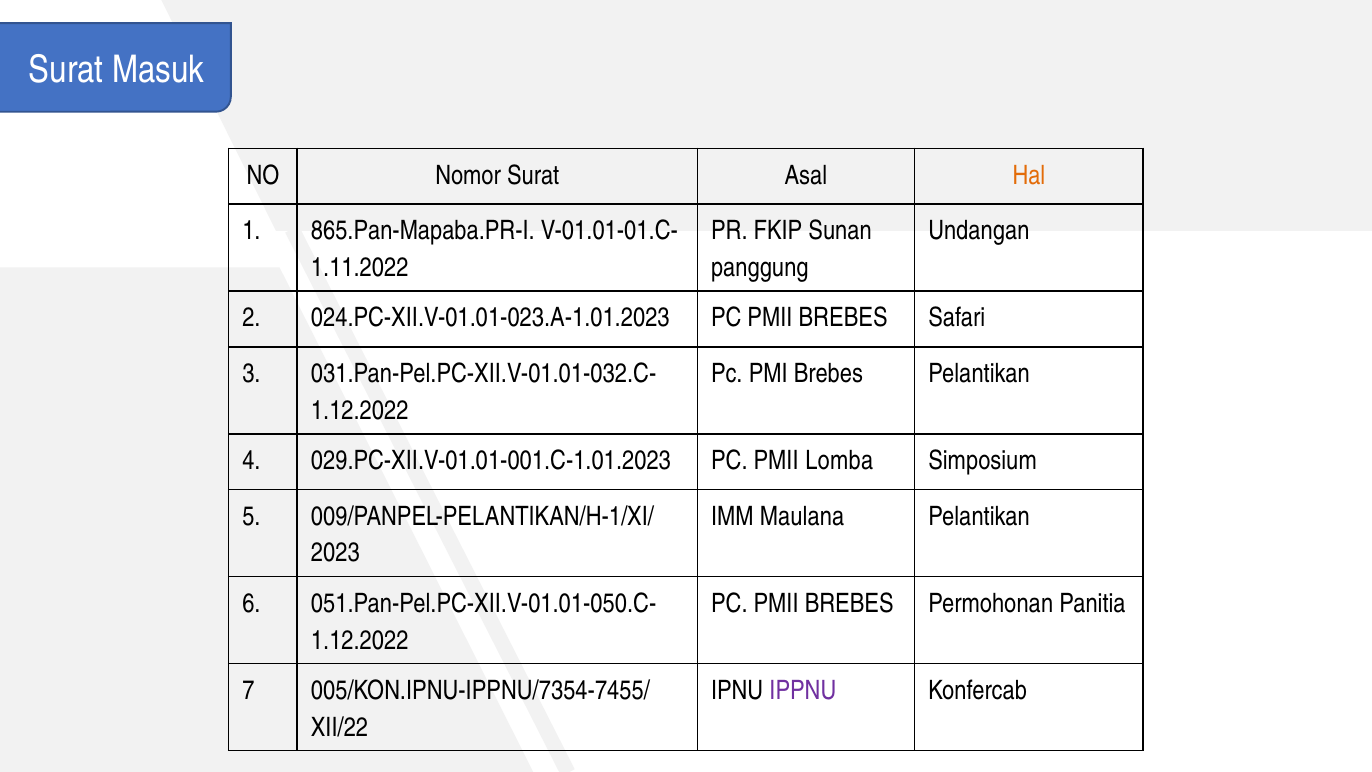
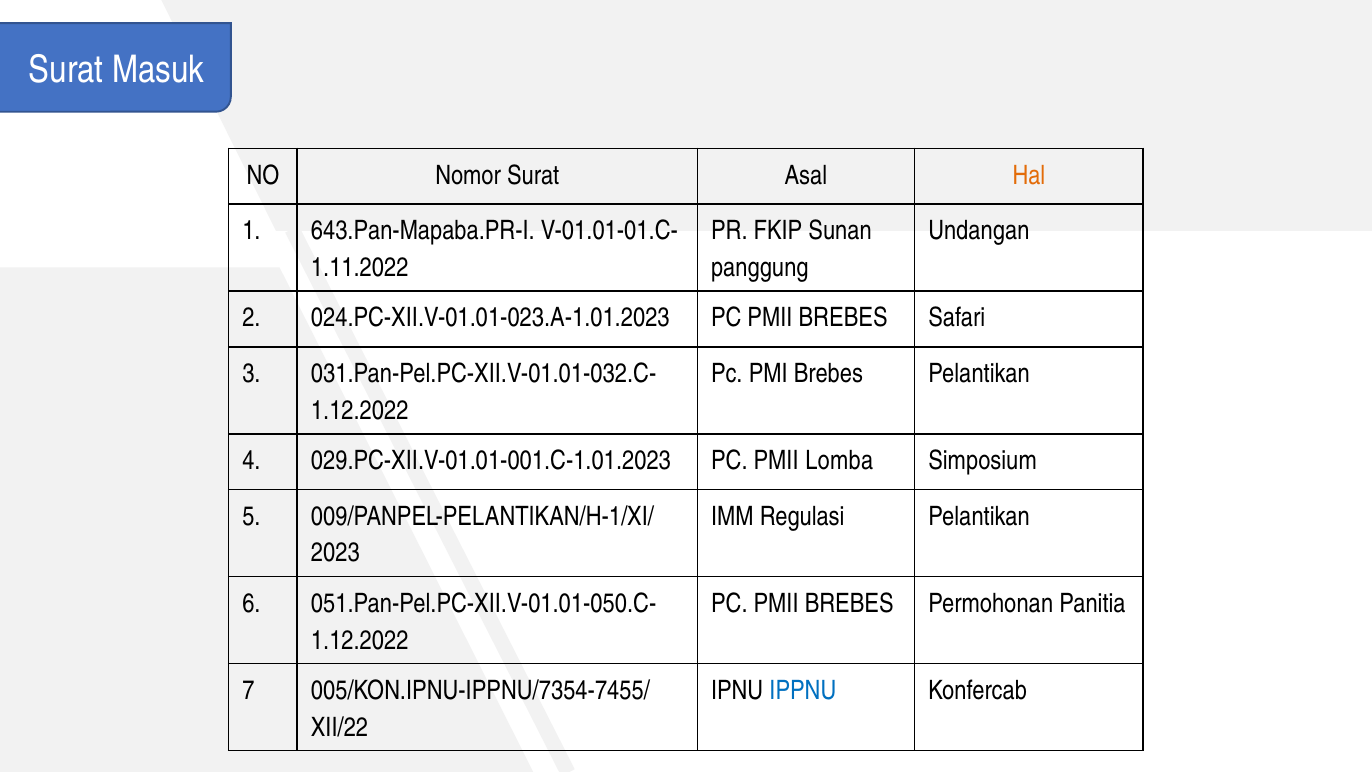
865.Pan-Mapaba.PR-I: 865.Pan-Mapaba.PR-I -> 643.Pan-Mapaba.PR-I
Maulana: Maulana -> Regulasi
IPPNU colour: purple -> blue
